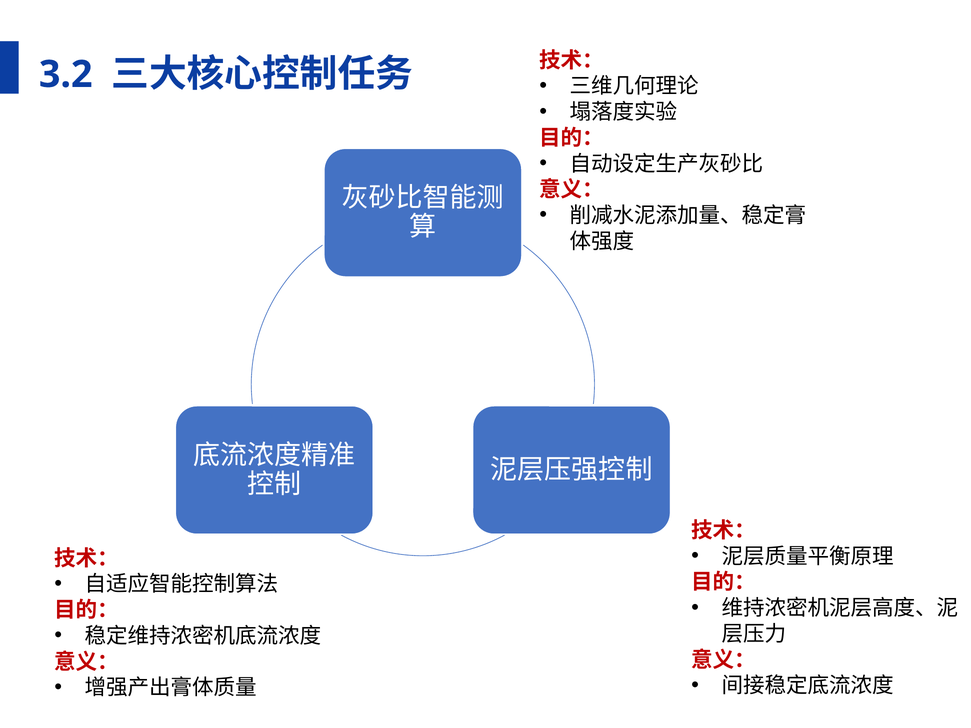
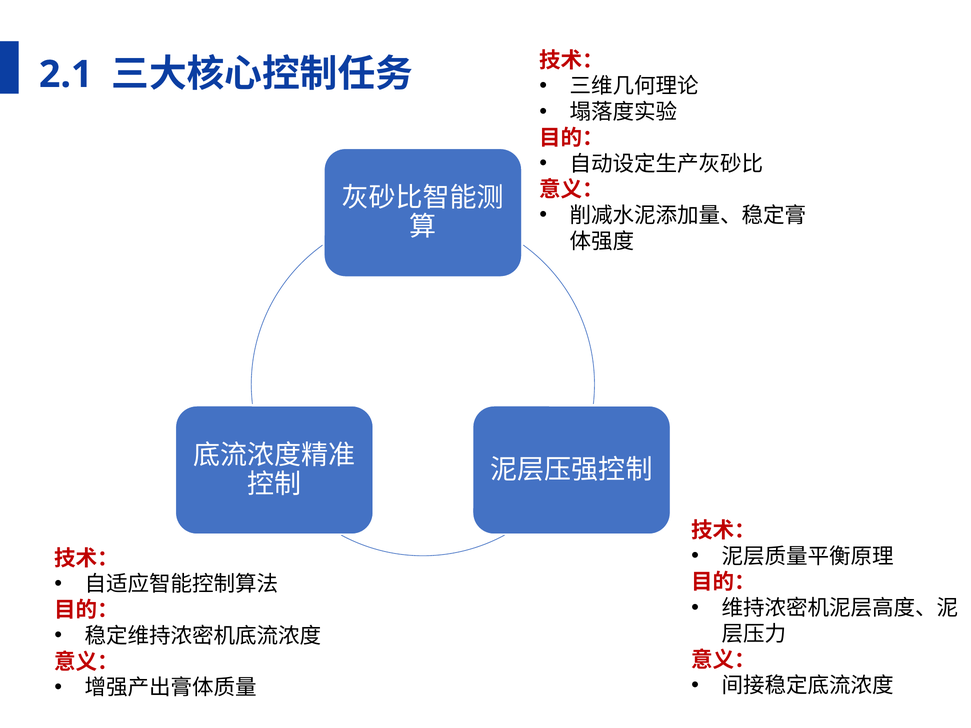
3.2: 3.2 -> 2.1
